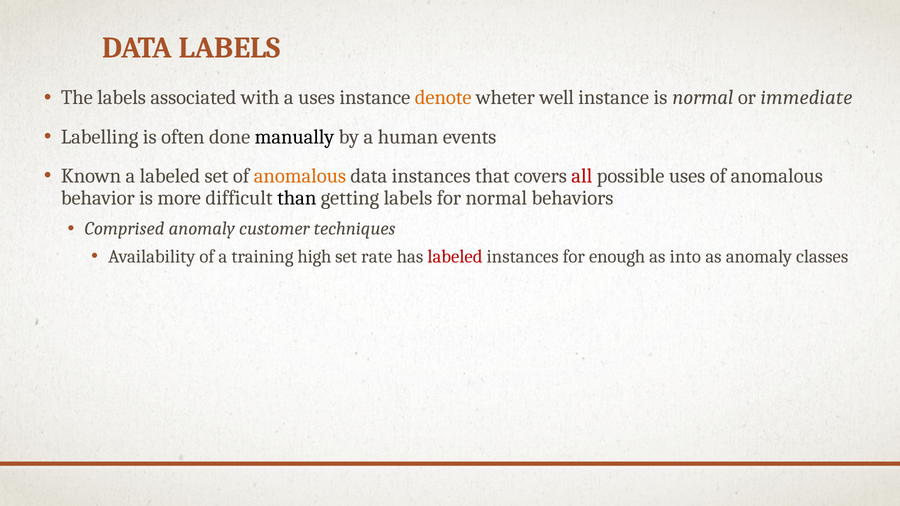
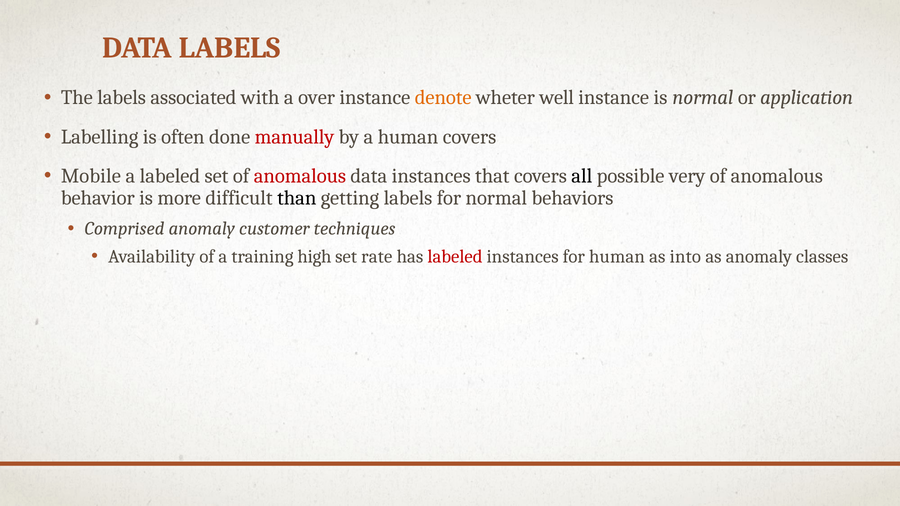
a uses: uses -> over
immediate: immediate -> application
manually colour: black -> red
human events: events -> covers
Known: Known -> Mobile
anomalous at (300, 176) colour: orange -> red
all colour: red -> black
possible uses: uses -> very
for enough: enough -> human
